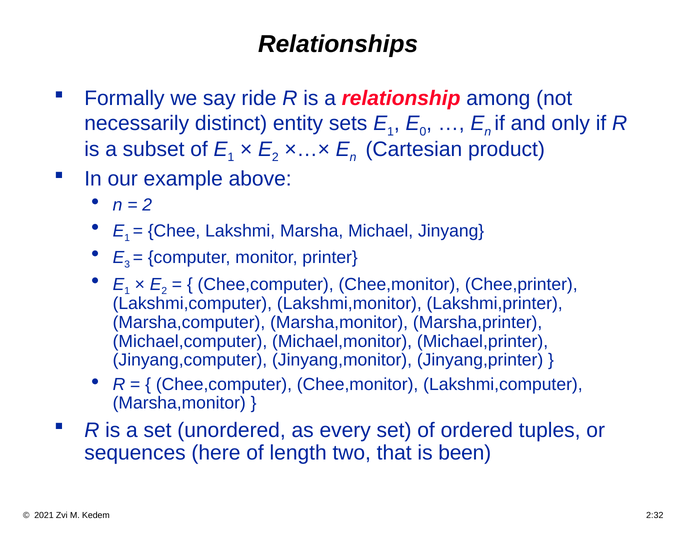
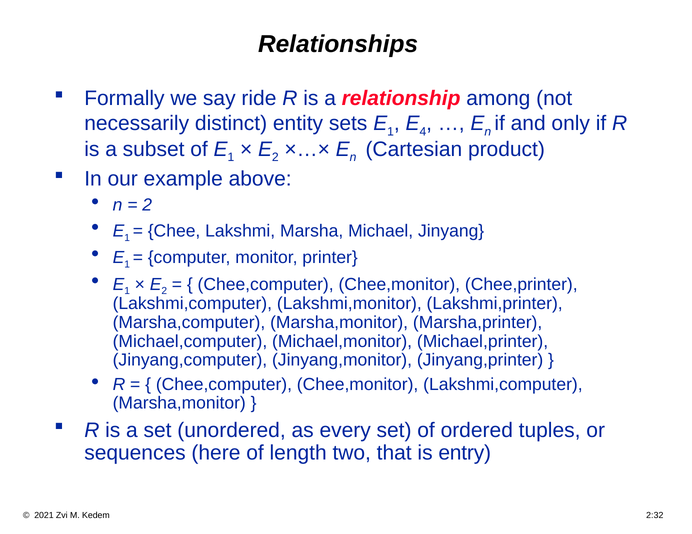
0: 0 -> 4
3 at (127, 265): 3 -> 1
been: been -> entry
